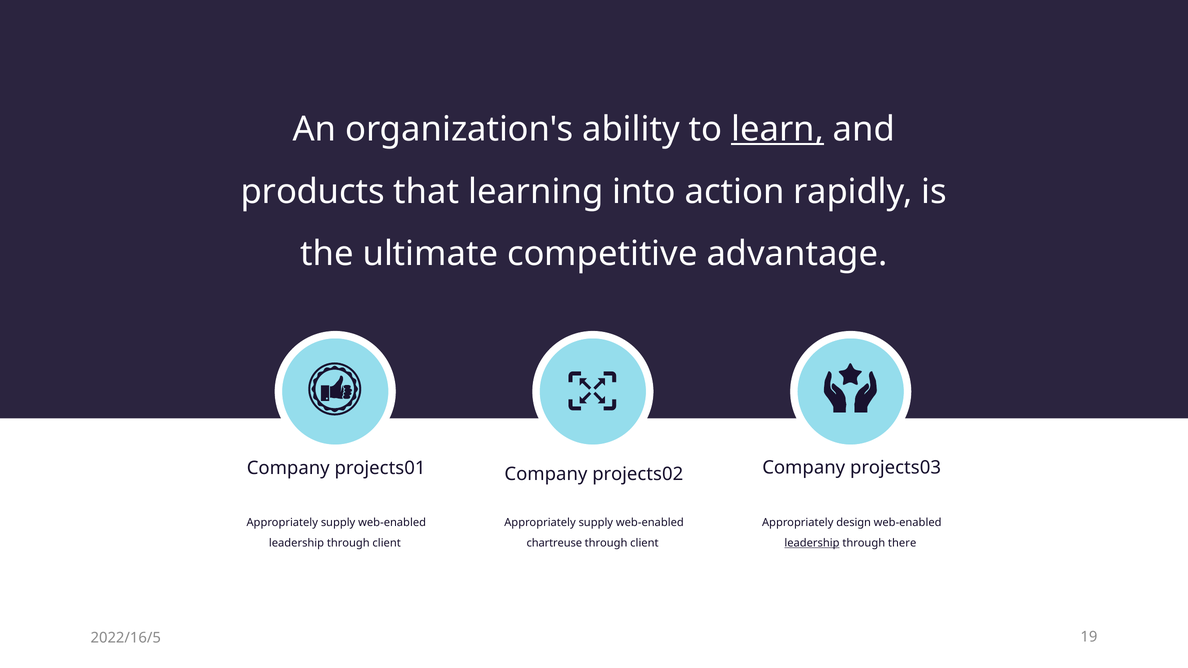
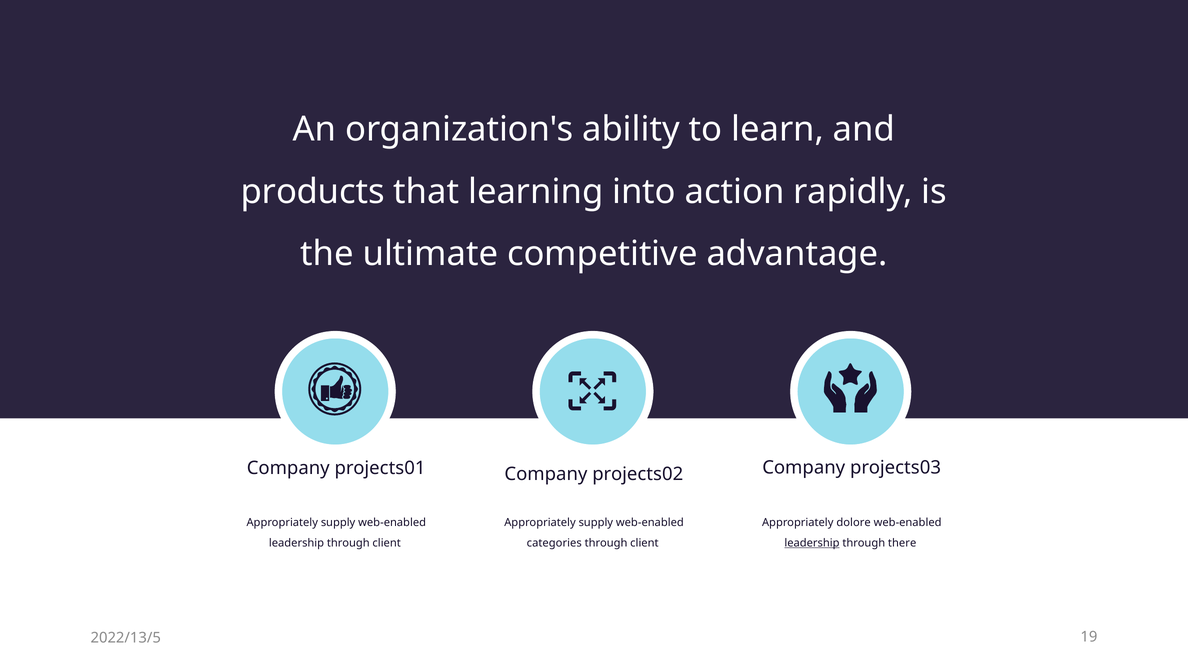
learn underline: present -> none
design: design -> dolore
chartreuse: chartreuse -> categories
2022/16/5: 2022/16/5 -> 2022/13/5
